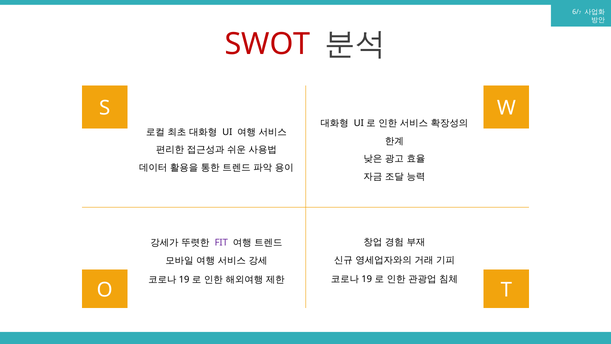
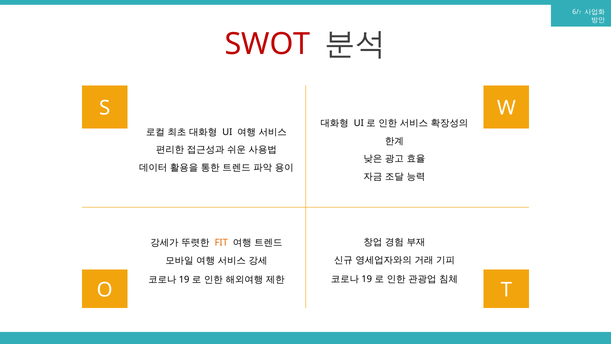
FIT colour: purple -> orange
